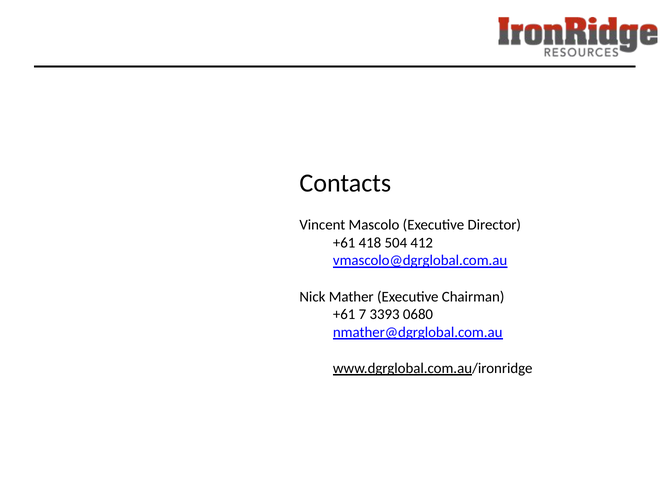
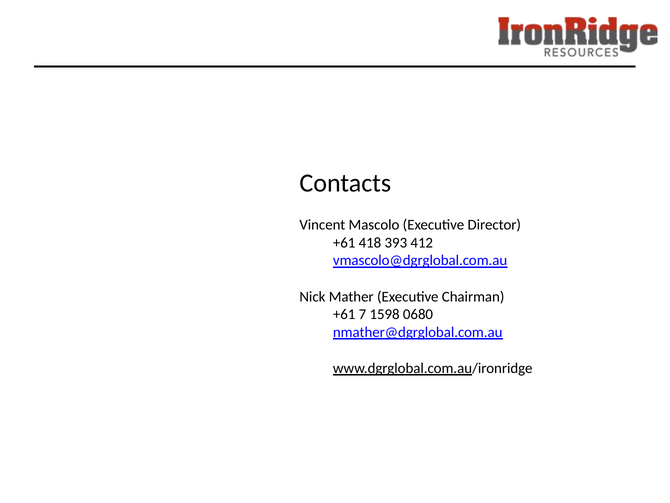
504: 504 -> 393
3393: 3393 -> 1598
